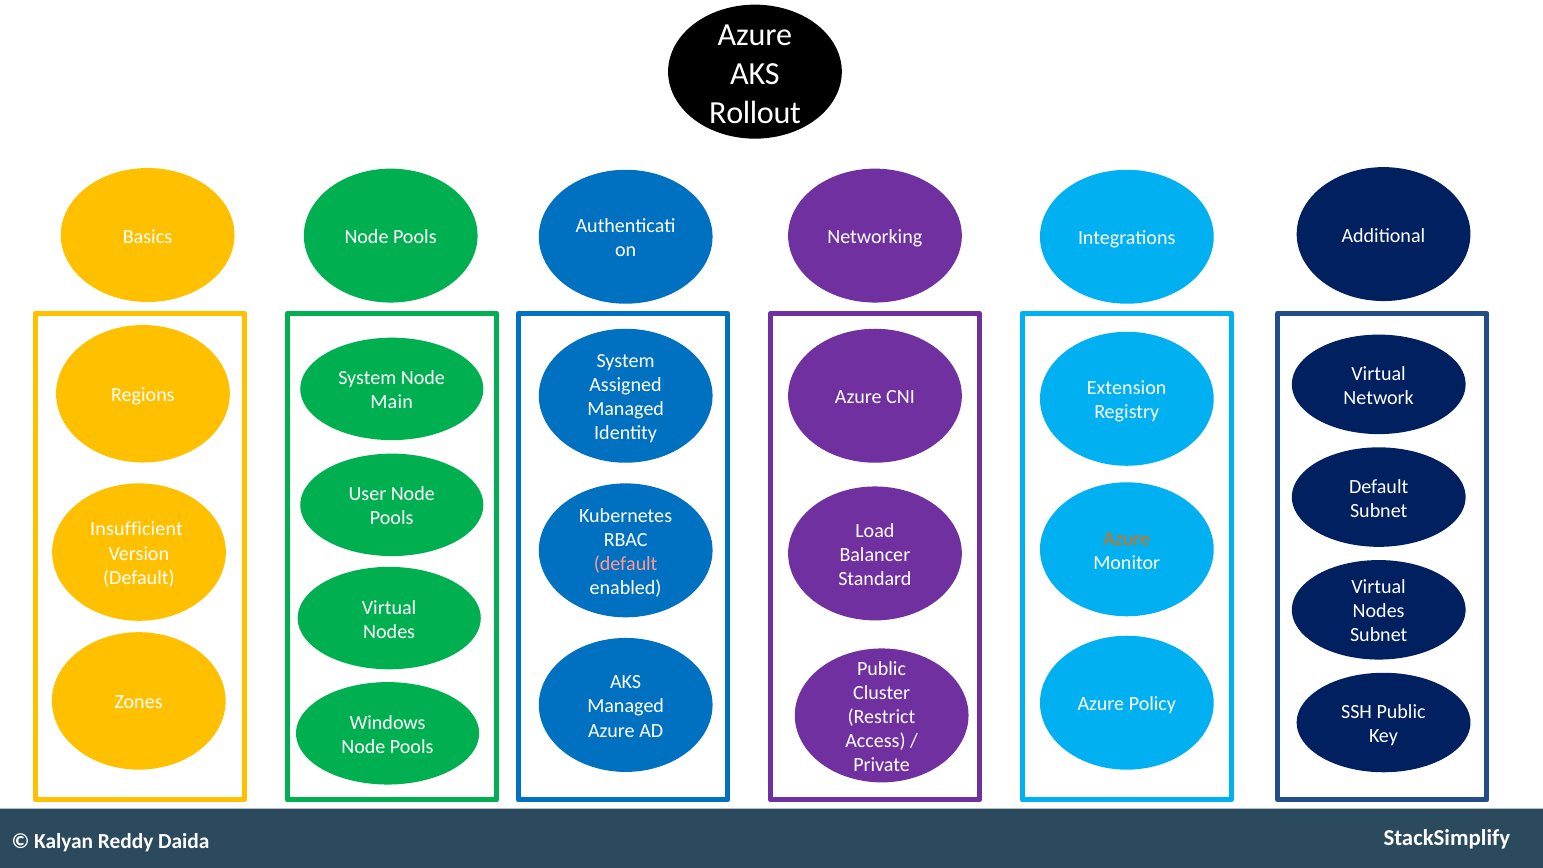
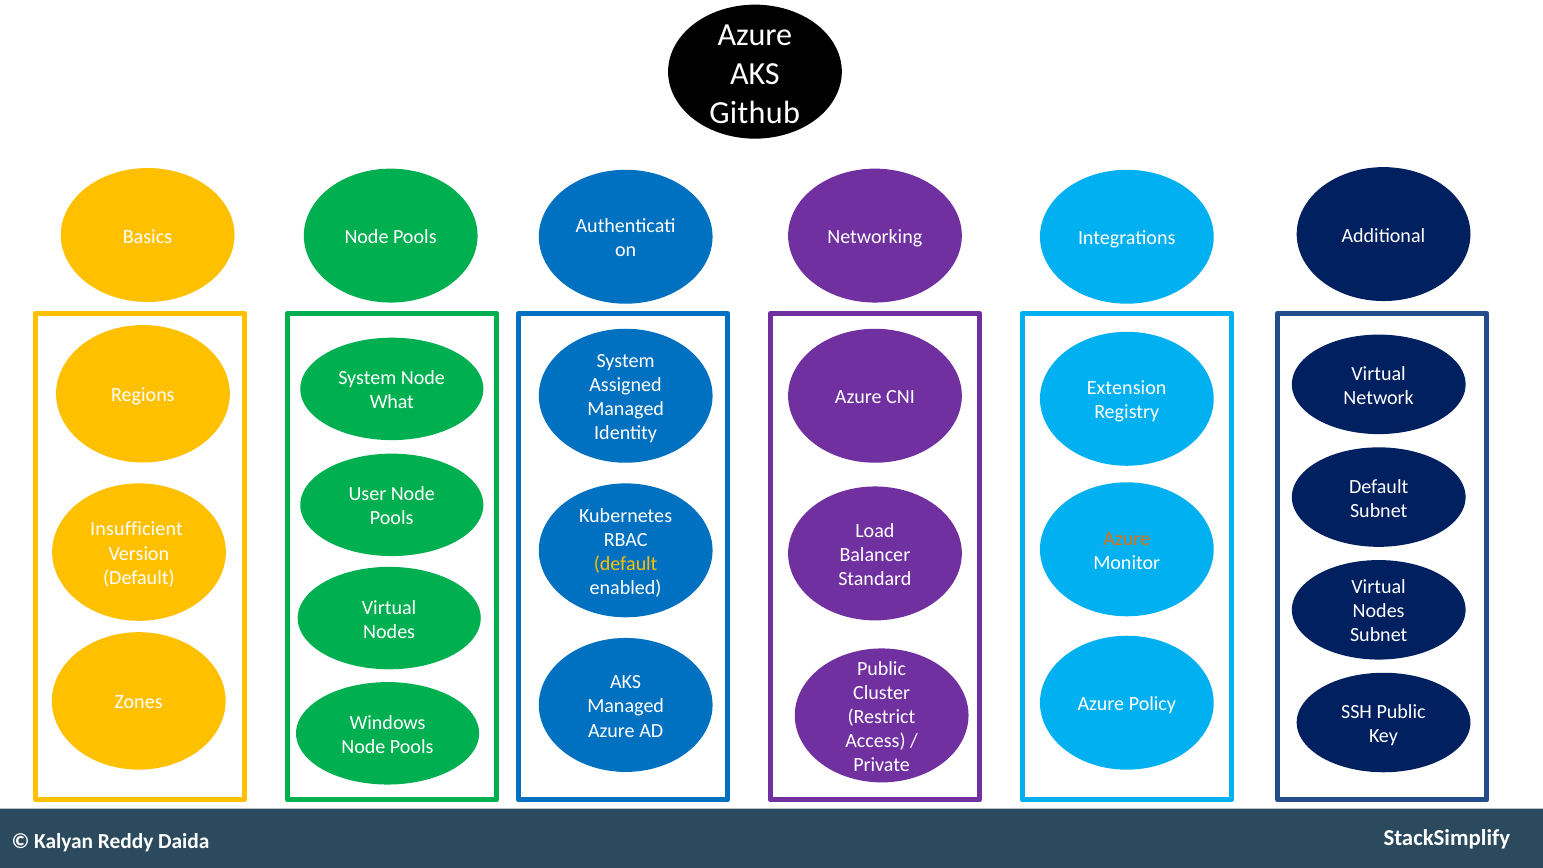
Rollout: Rollout -> Github
Main: Main -> What
default at (626, 564) colour: pink -> yellow
